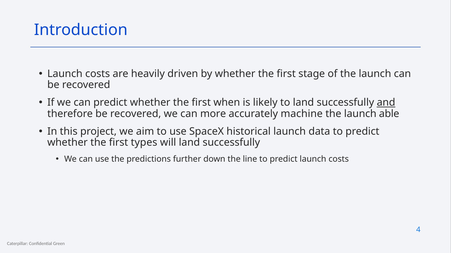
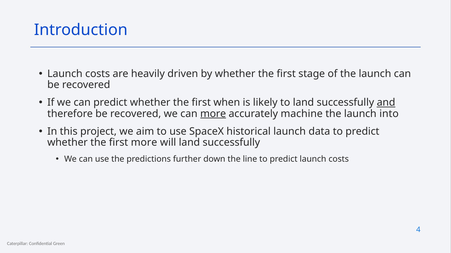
more at (213, 114) underline: none -> present
able: able -> into
first types: types -> more
